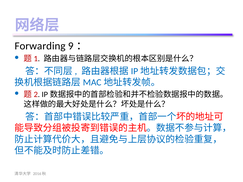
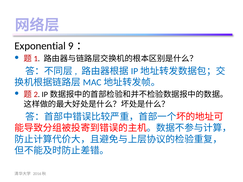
Forwarding: Forwarding -> Exponential
